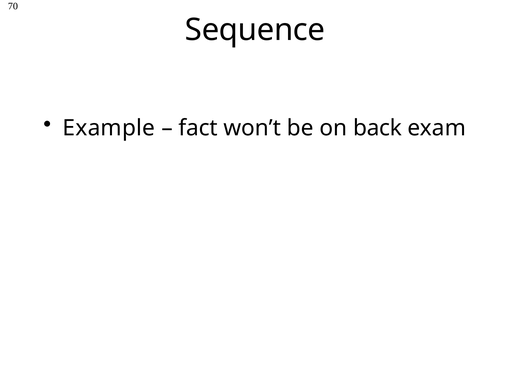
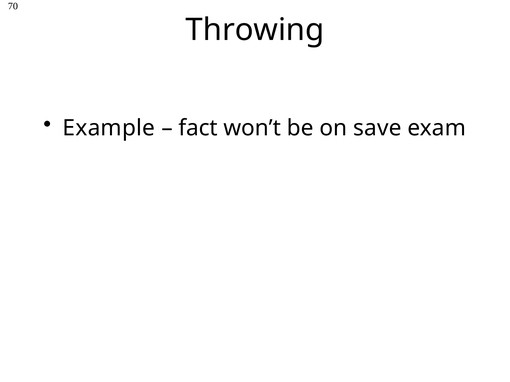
Sequence: Sequence -> Throwing
back: back -> save
